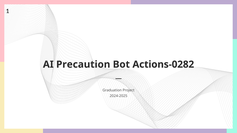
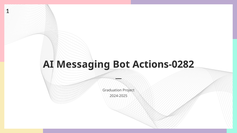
Precaution: Precaution -> Messaging
